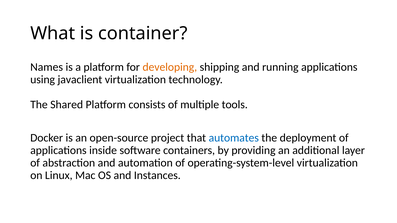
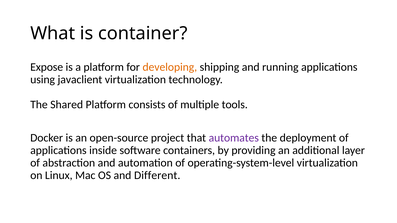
Names: Names -> Expose
automates colour: blue -> purple
Instances: Instances -> Different
